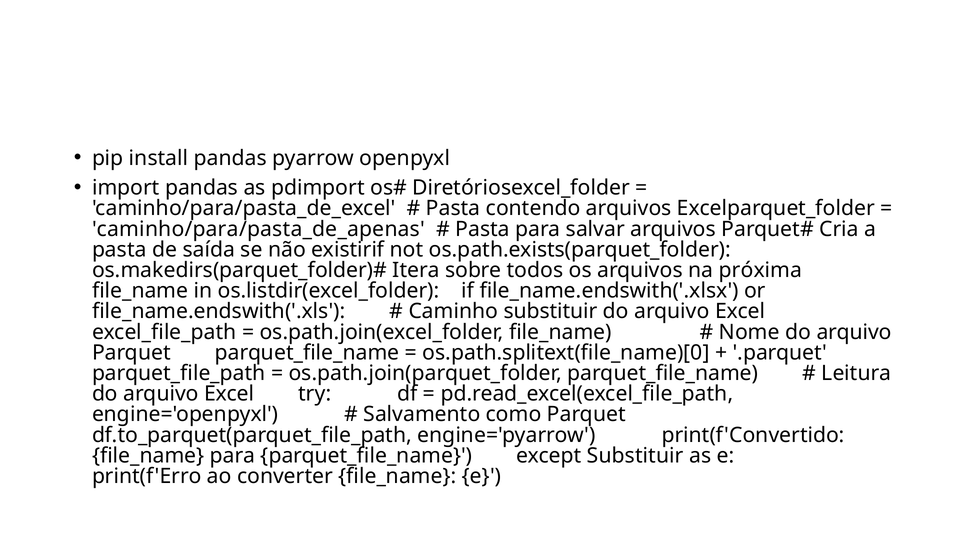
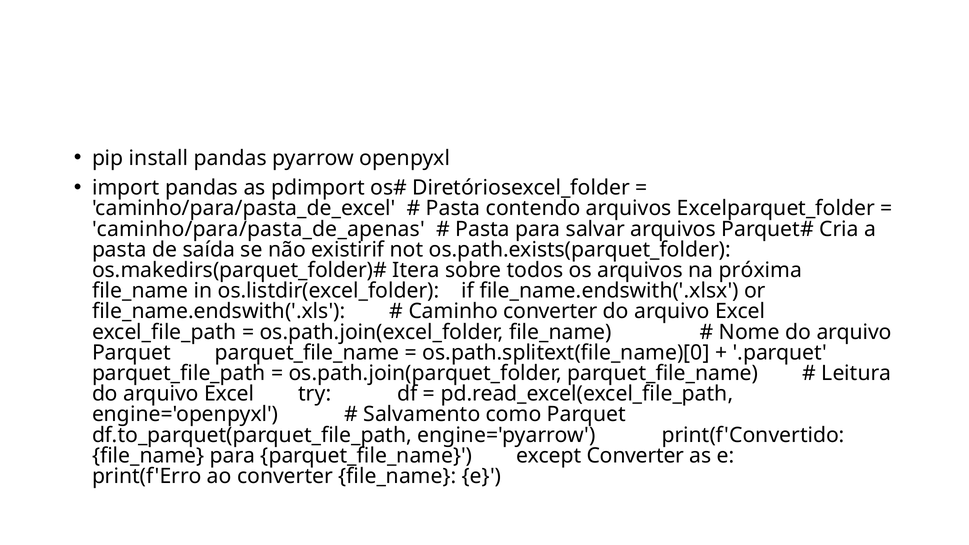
Caminho substituir: substituir -> converter
except Substituir: Substituir -> Converter
